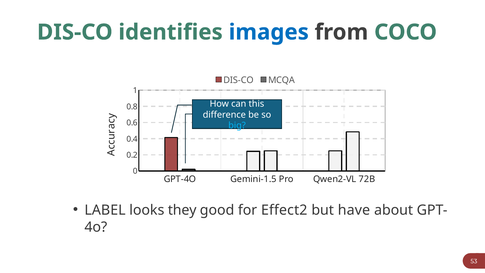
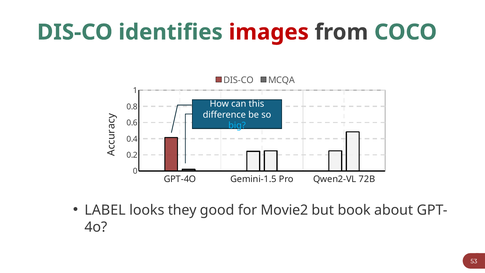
images colour: blue -> red
Effect2: Effect2 -> Movie2
have: have -> book
